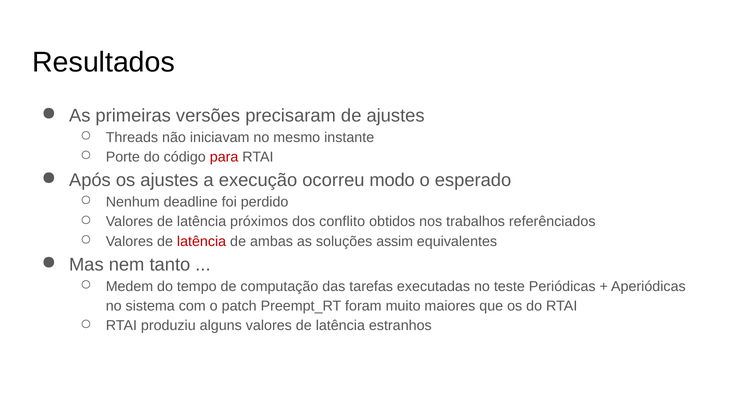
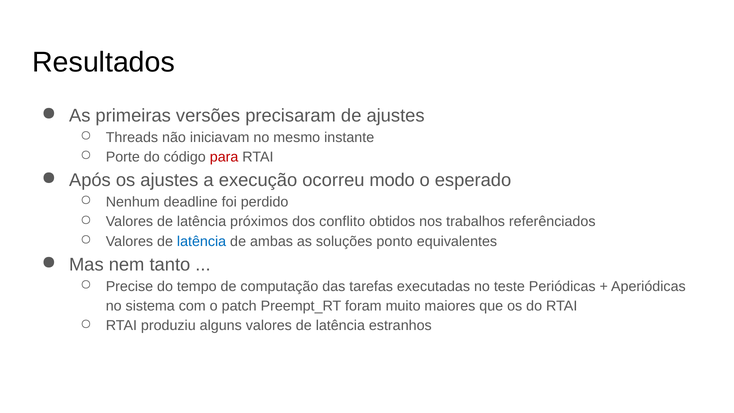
latência at (202, 241) colour: red -> blue
assim: assim -> ponto
Medem: Medem -> Precise
